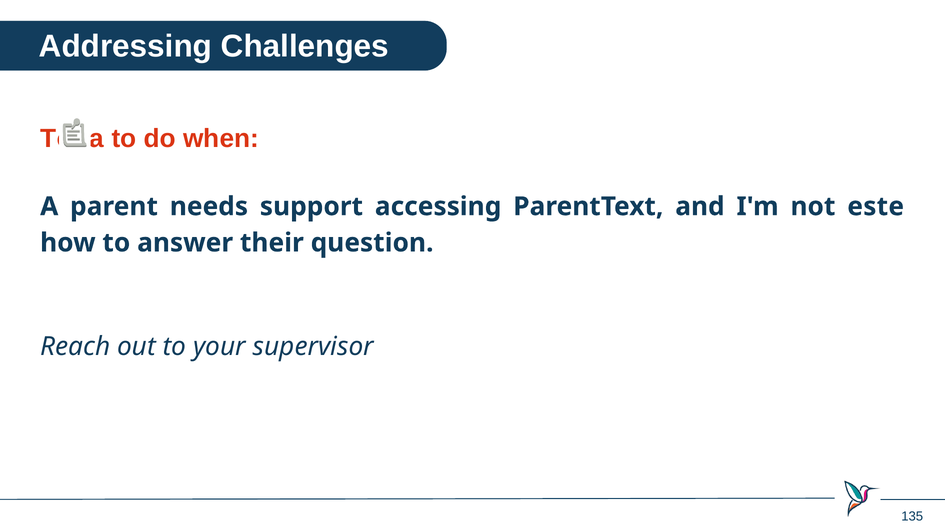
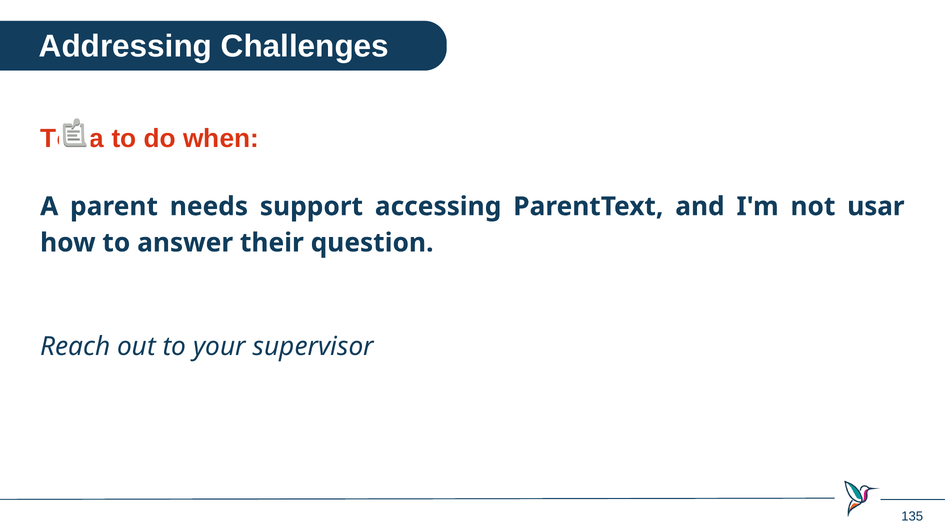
este: este -> usar
